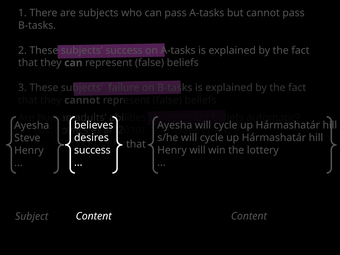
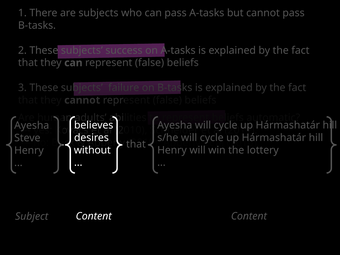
success at (92, 150): success -> without
